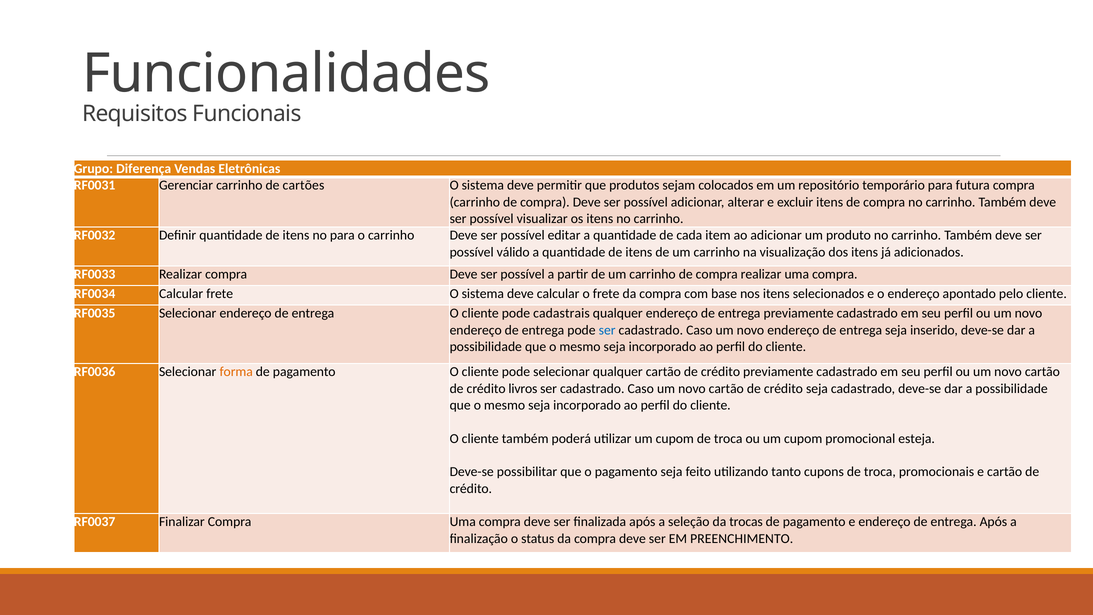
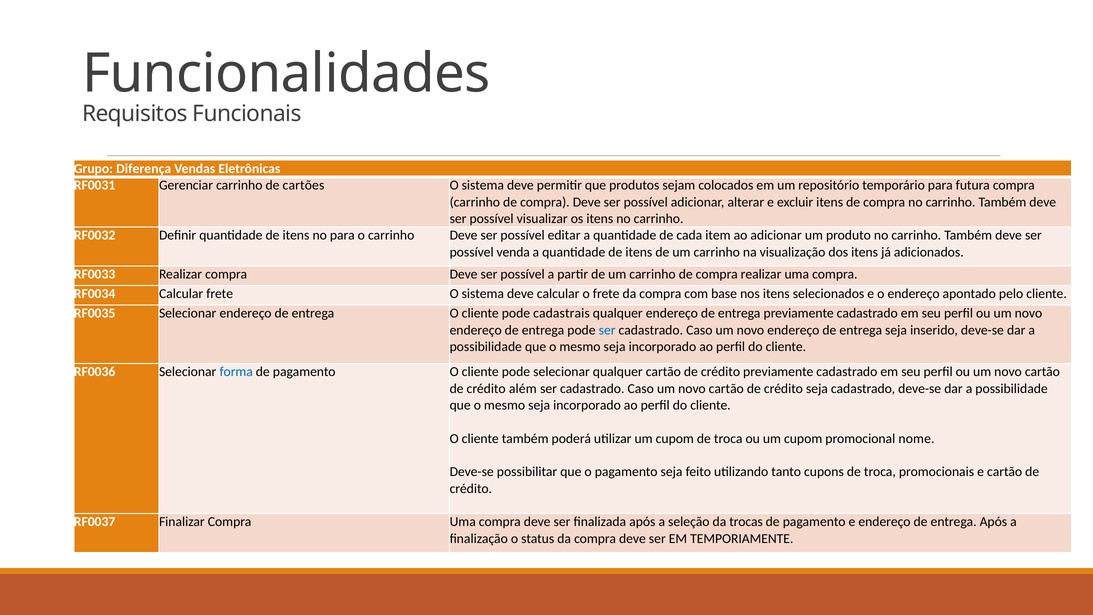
válido: válido -> venda
forma colour: orange -> blue
livros: livros -> além
esteja: esteja -> nome
PREENCHIMENTO: PREENCHIMENTO -> TEMPORIAMENTE
